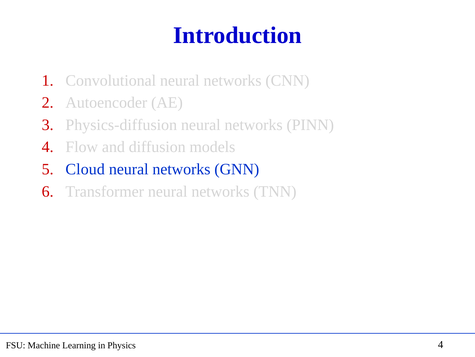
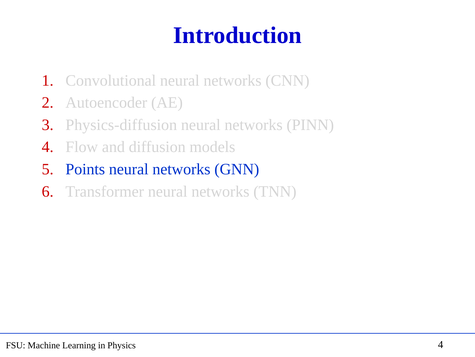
Cloud: Cloud -> Points
